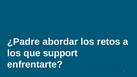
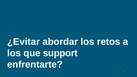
¿Padre: ¿Padre -> ¿Evitar
